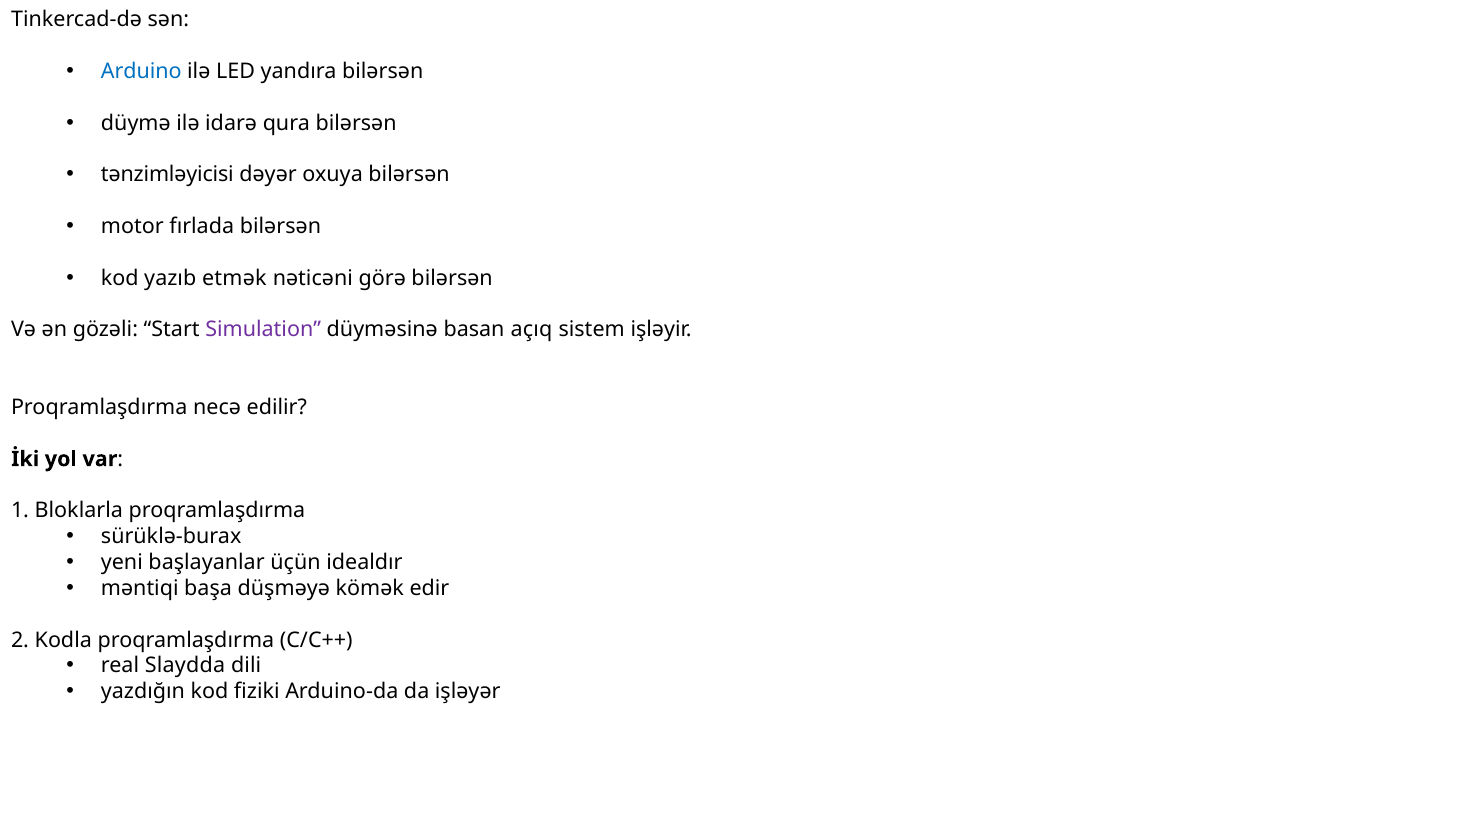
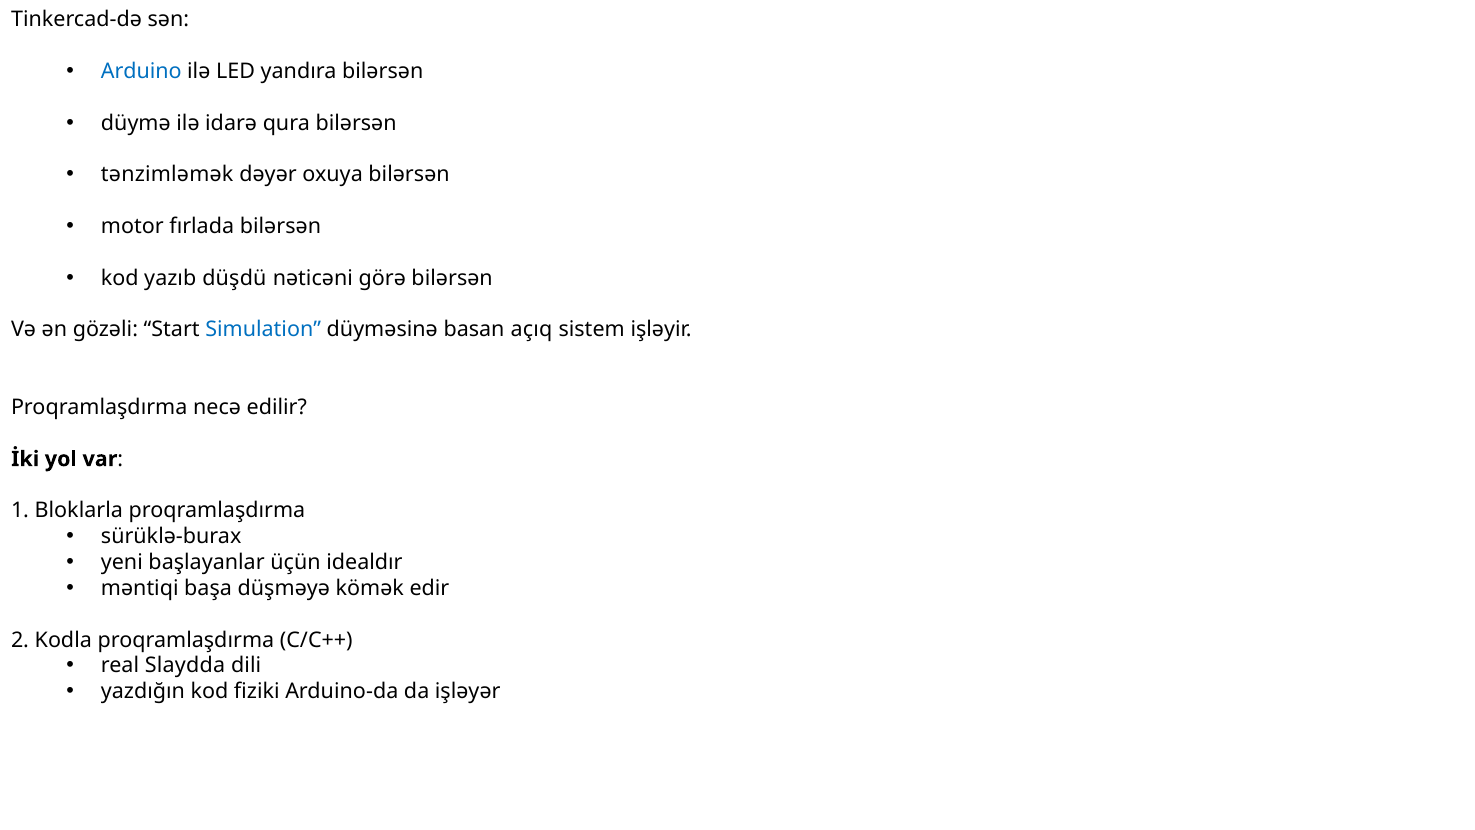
tənzimləyicisi: tənzimləyicisi -> tənzimləmək
etmək: etmək -> düşdü
Simulation colour: purple -> blue
